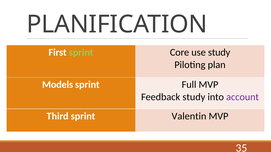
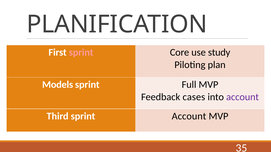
sprint at (81, 53) colour: light green -> pink
Feedback study: study -> cases
sprint Valentin: Valentin -> Account
